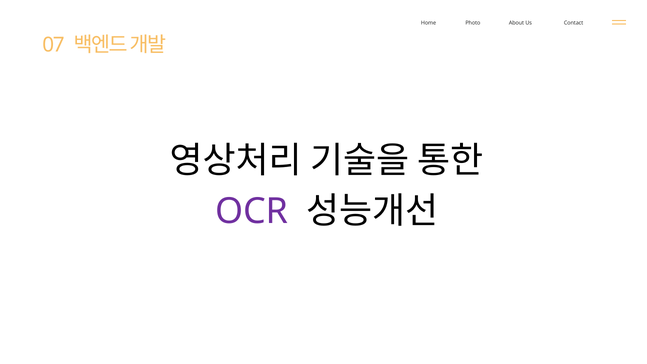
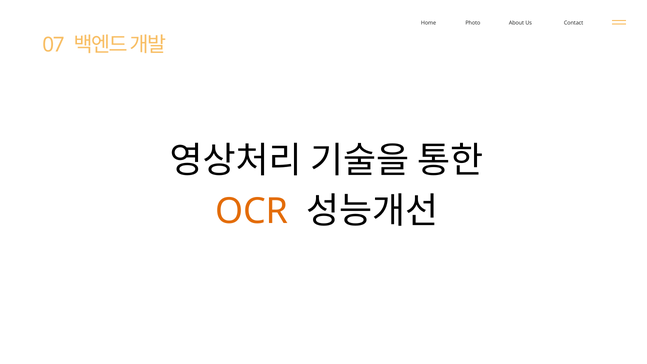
OCR colour: purple -> orange
